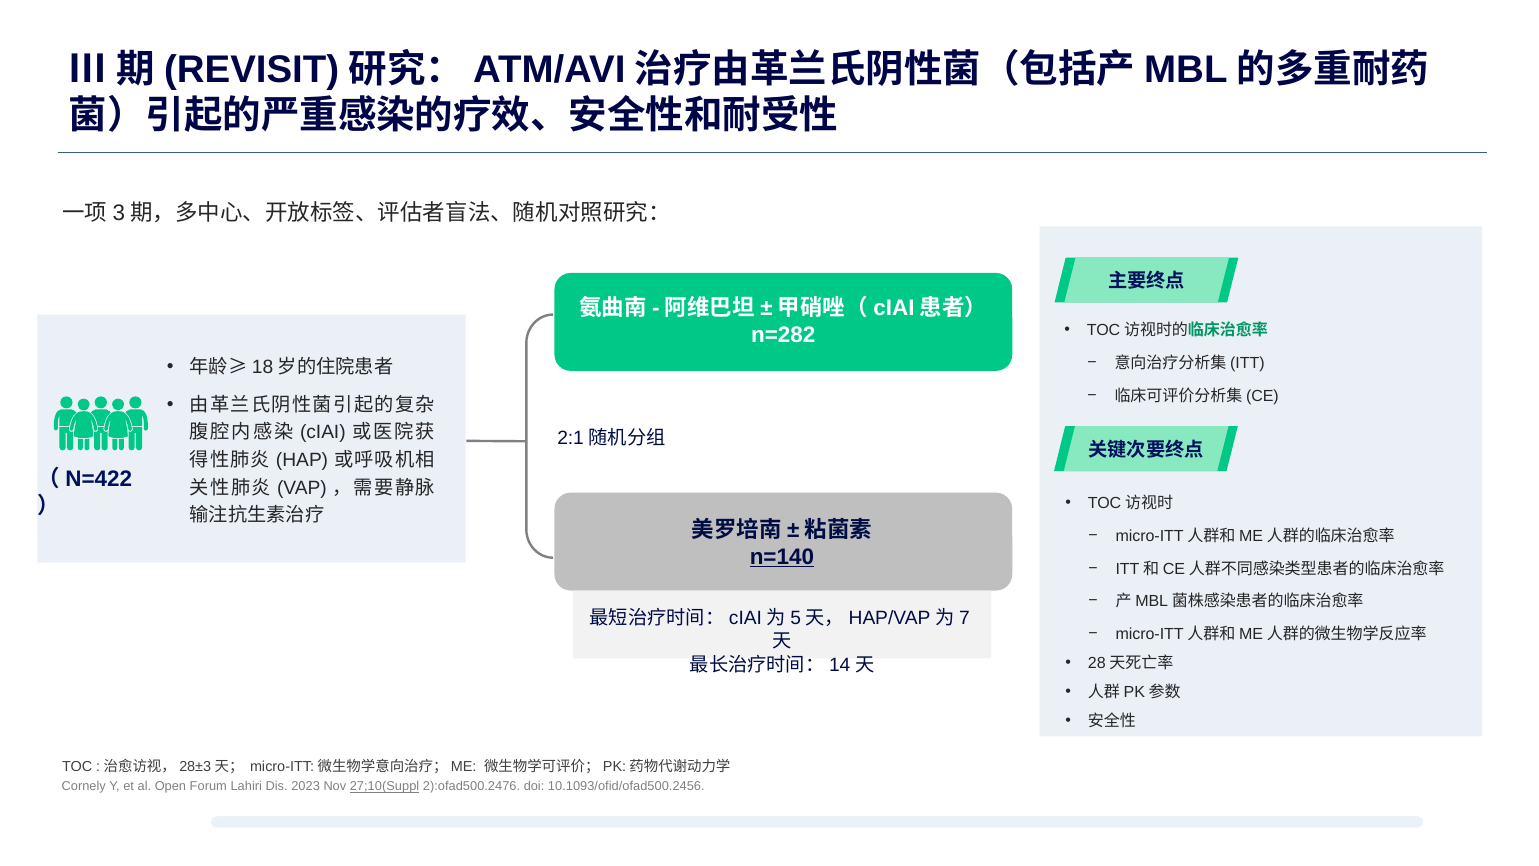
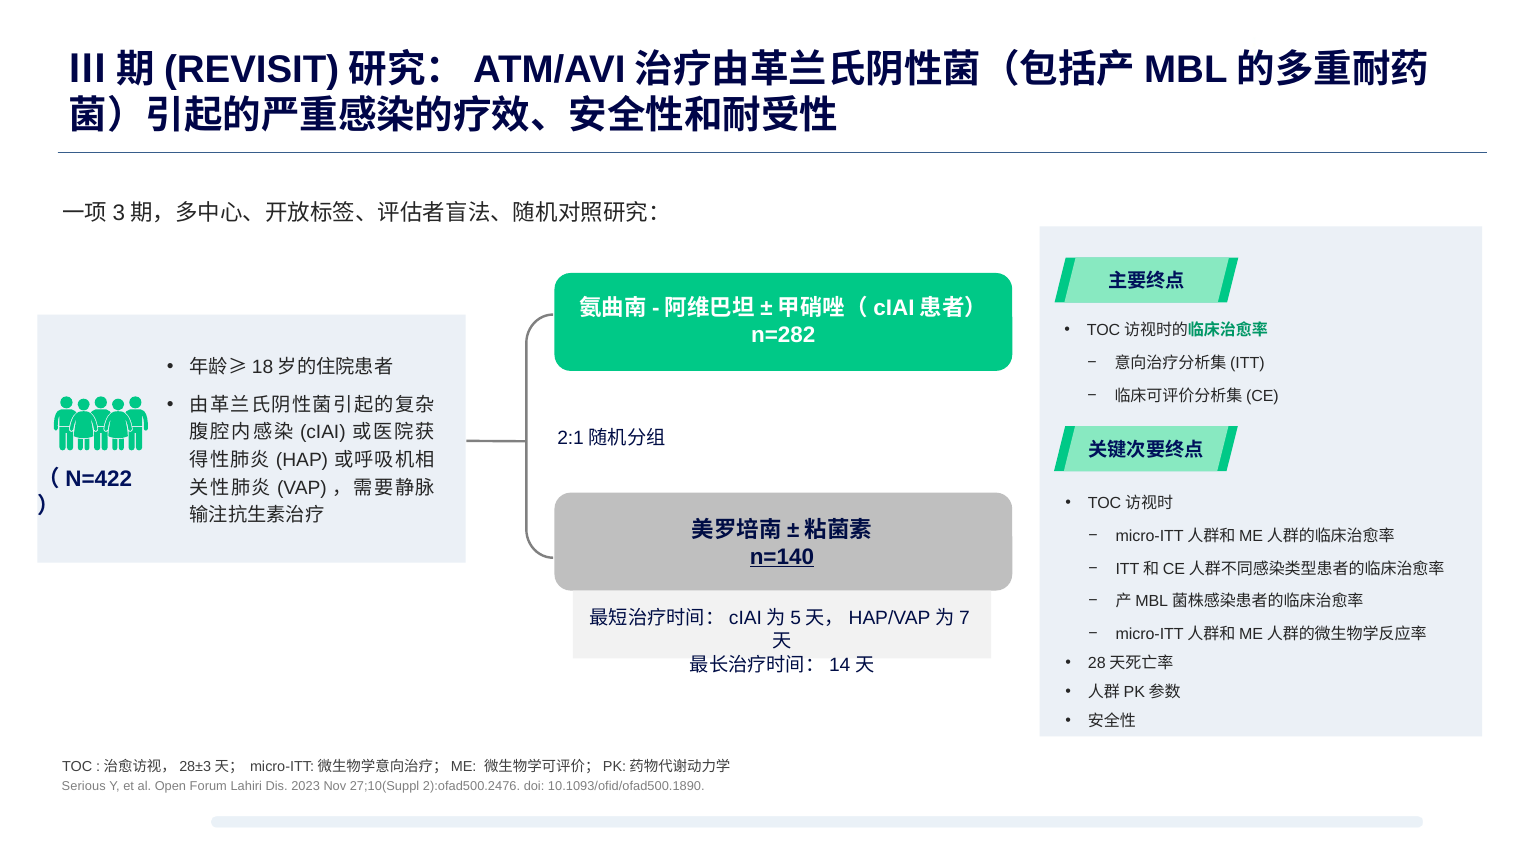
Cornely: Cornely -> Serious
27;10(Suppl underline: present -> none
10.1093/ofid/ofad500.2456: 10.1093/ofid/ofad500.2456 -> 10.1093/ofid/ofad500.1890
